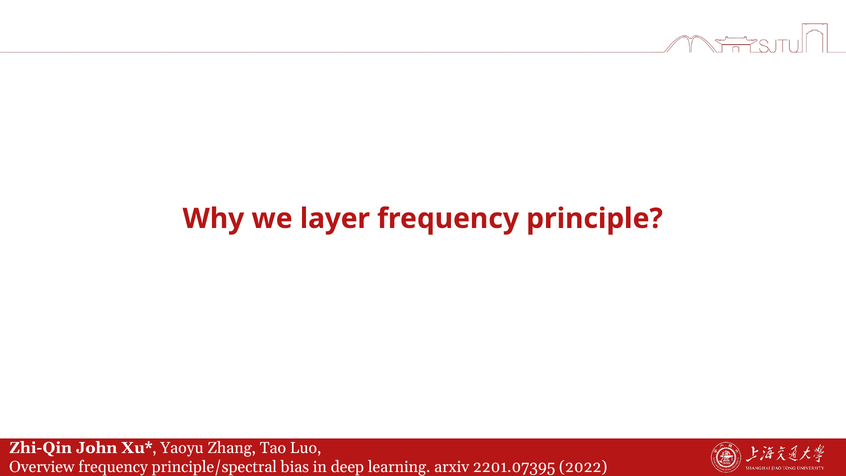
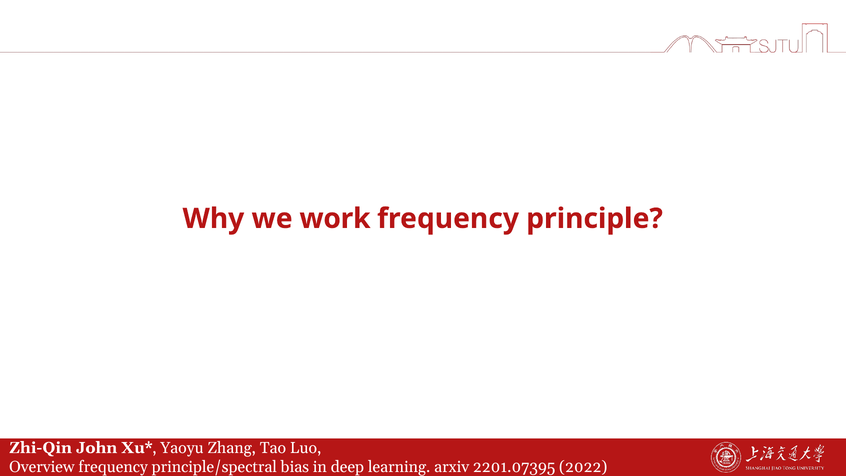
layer: layer -> work
